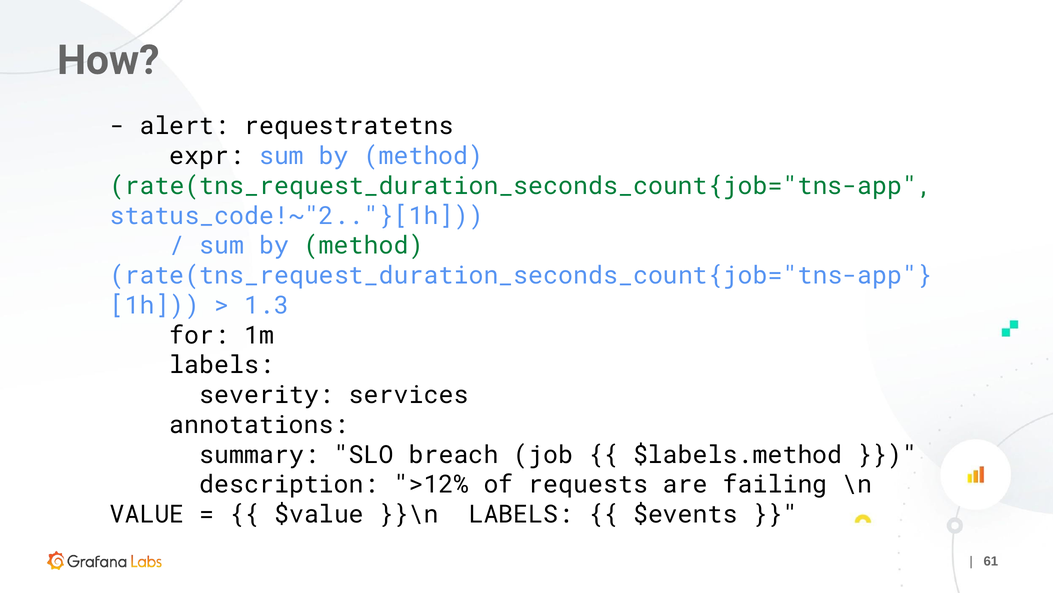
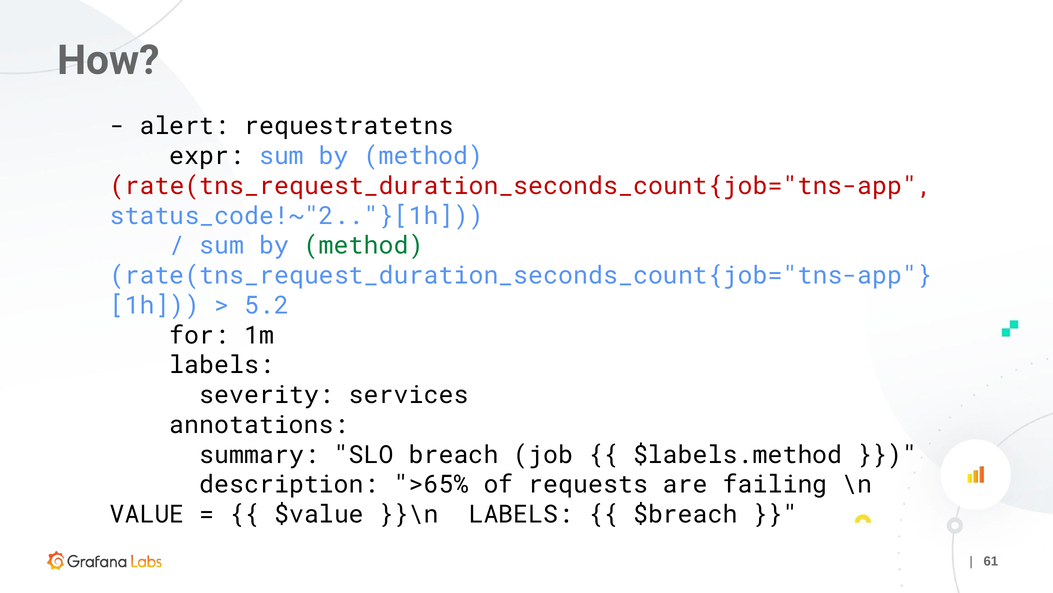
rate(tns_request_duration_seconds_count{job="tns-app at (521, 186) colour: green -> red
1.3: 1.3 -> 5.2
>12%: >12% -> >65%
$events: $events -> $breach
